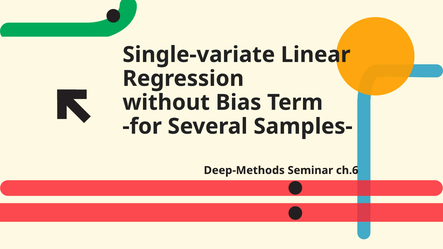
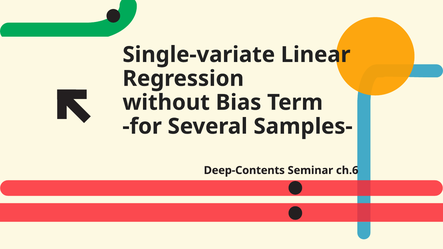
Deep-Methods: Deep-Methods -> Deep-Contents
